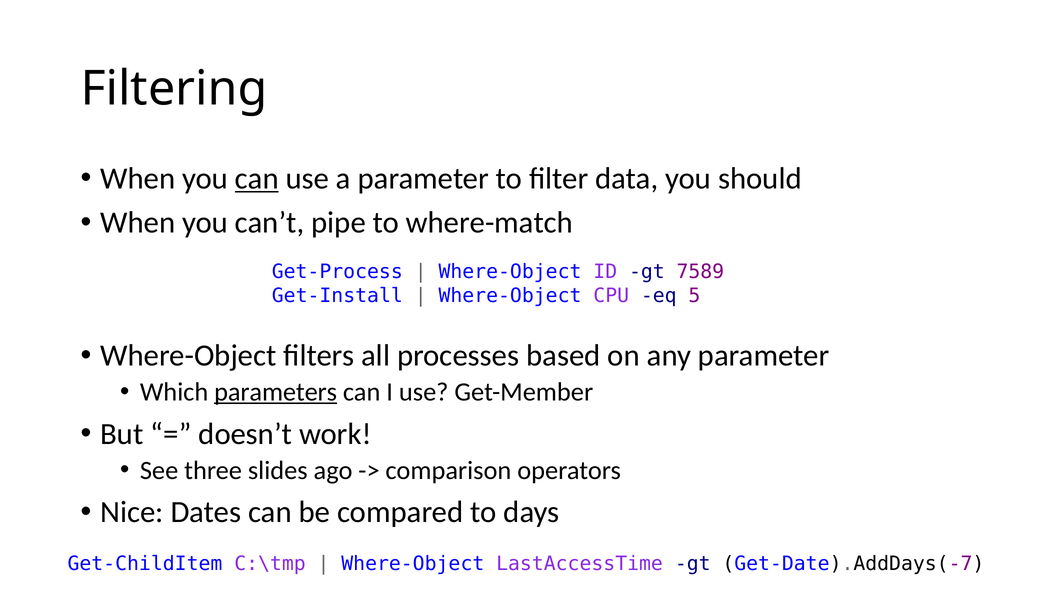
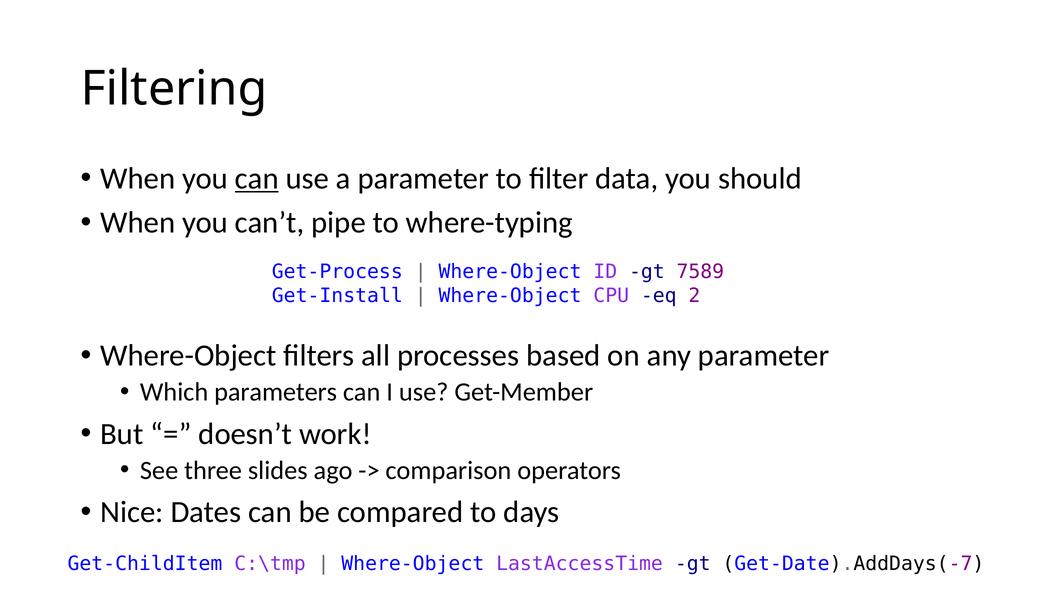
where-match: where-match -> where-typing
5: 5 -> 2
parameters underline: present -> none
